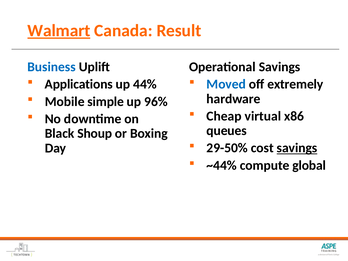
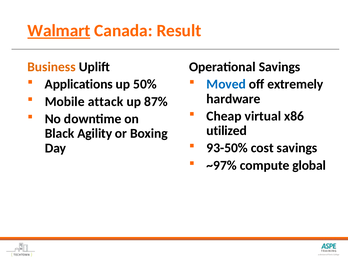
Business colour: blue -> orange
44%: 44% -> 50%
simple: simple -> attack
96%: 96% -> 87%
queues: queues -> utilized
Shoup: Shoup -> Agility
29-50%: 29-50% -> 93-50%
savings at (297, 148) underline: present -> none
~44%: ~44% -> ~97%
